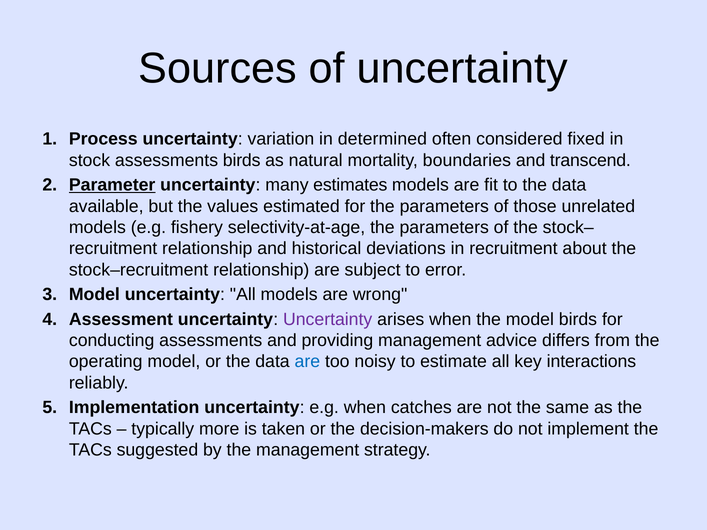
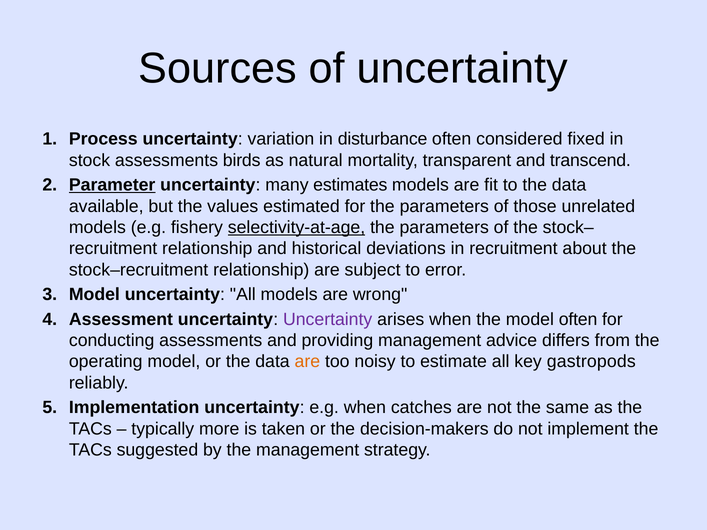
determined: determined -> disturbance
boundaries: boundaries -> transparent
selectivity-at-age underline: none -> present
model birds: birds -> often
are at (307, 362) colour: blue -> orange
interactions: interactions -> gastropods
